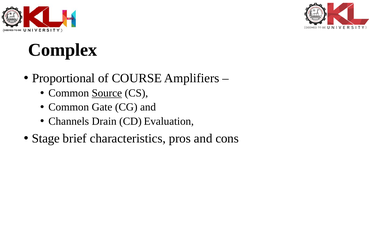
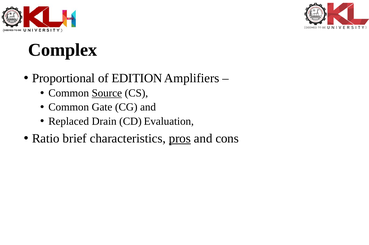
COURSE: COURSE -> EDITION
Channels: Channels -> Replaced
Stage: Stage -> Ratio
pros underline: none -> present
